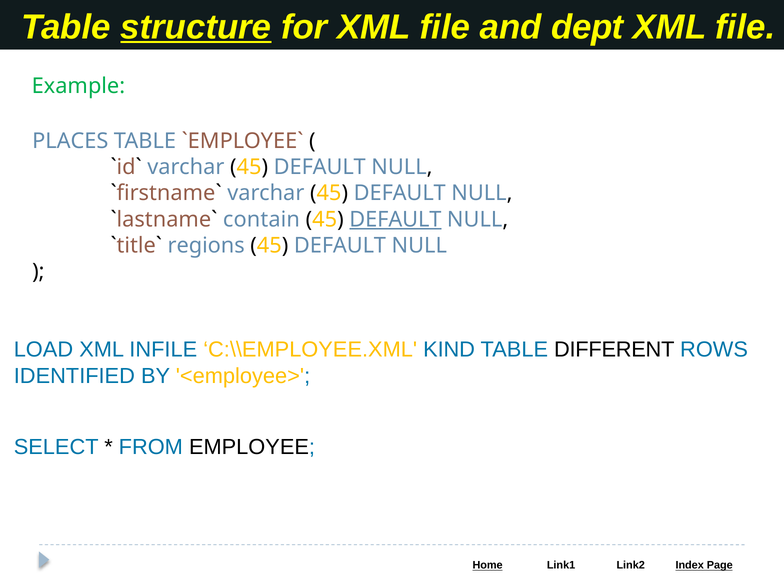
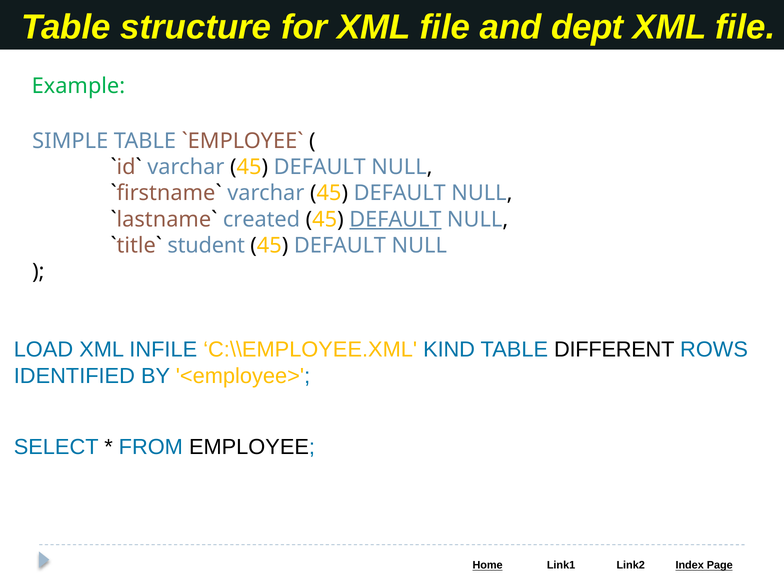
structure underline: present -> none
PLACES: PLACES -> SIMPLE
contain: contain -> created
regions: regions -> student
